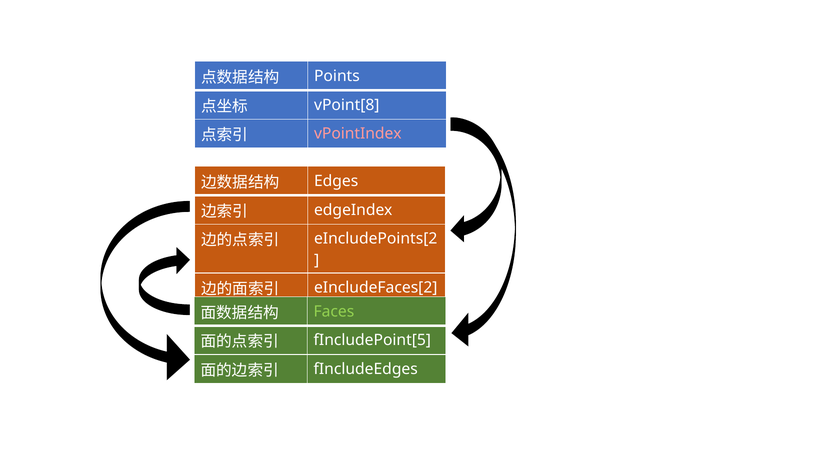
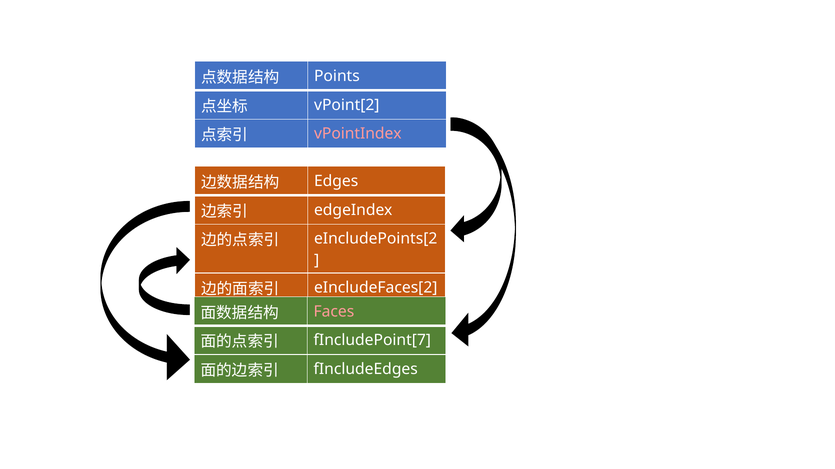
vPoint[8: vPoint[8 -> vPoint[2
Faces colour: light green -> pink
fIncludePoint[5: fIncludePoint[5 -> fIncludePoint[7
